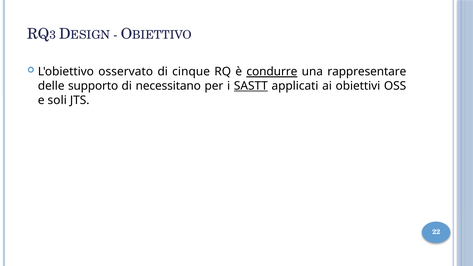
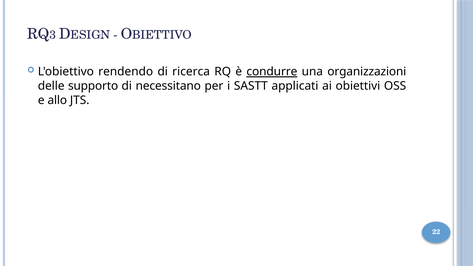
osservato: osservato -> rendendo
cinque: cinque -> ricerca
rappresentare: rappresentare -> organizzazioni
SASTT underline: present -> none
soli: soli -> allo
